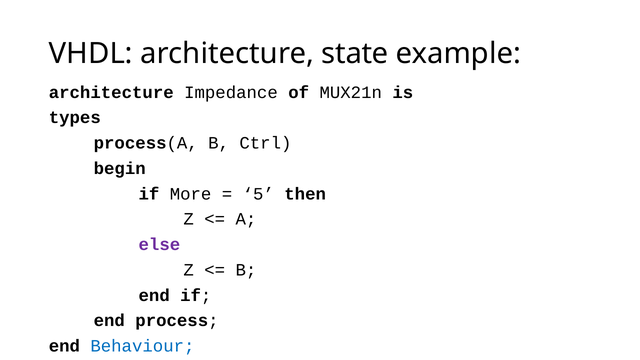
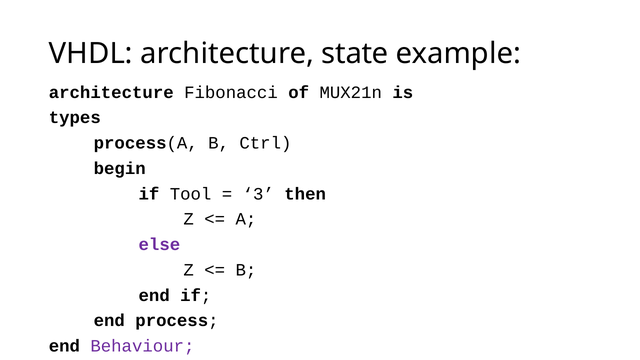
Impedance: Impedance -> Fibonacci
More: More -> Tool
5: 5 -> 3
Behaviour colour: blue -> purple
